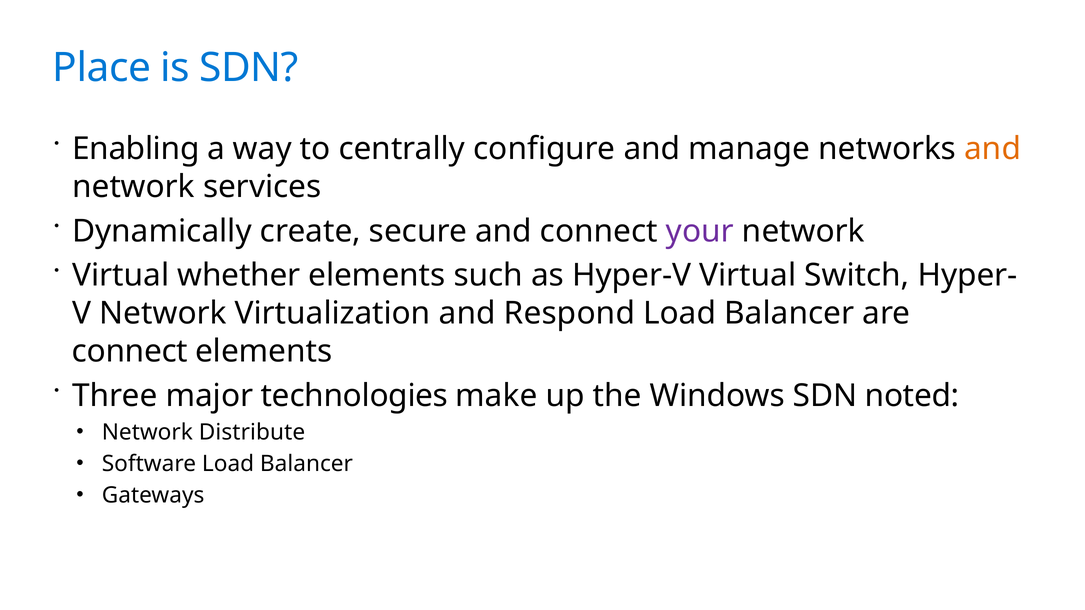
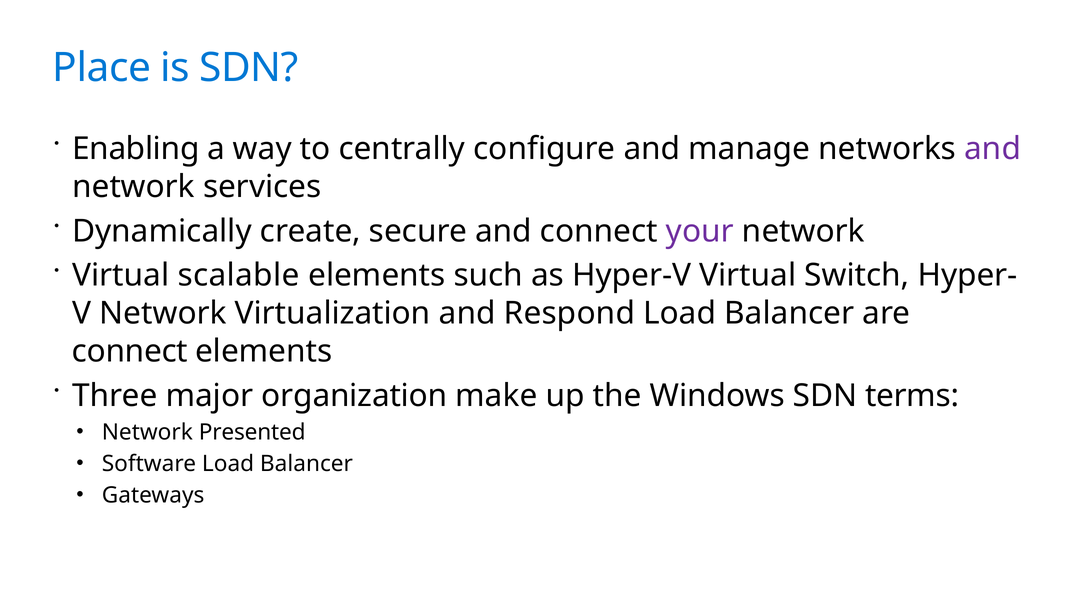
and at (993, 149) colour: orange -> purple
whether: whether -> scalable
technologies: technologies -> organization
noted: noted -> terms
Distribute: Distribute -> Presented
